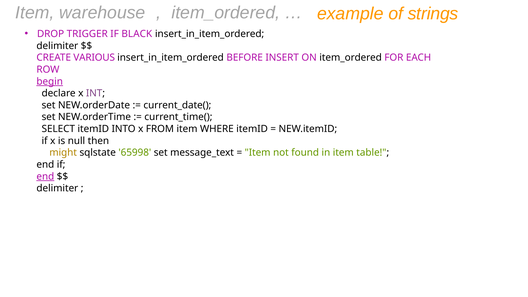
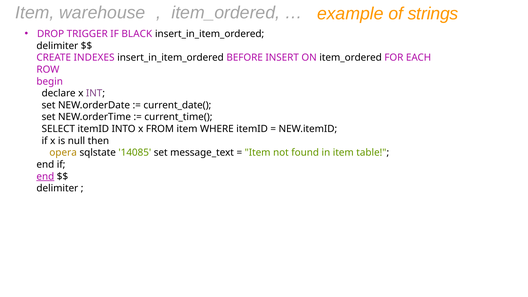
VARIOUS: VARIOUS -> INDEXES
begin underline: present -> none
might: might -> opera
65998: 65998 -> 14085
